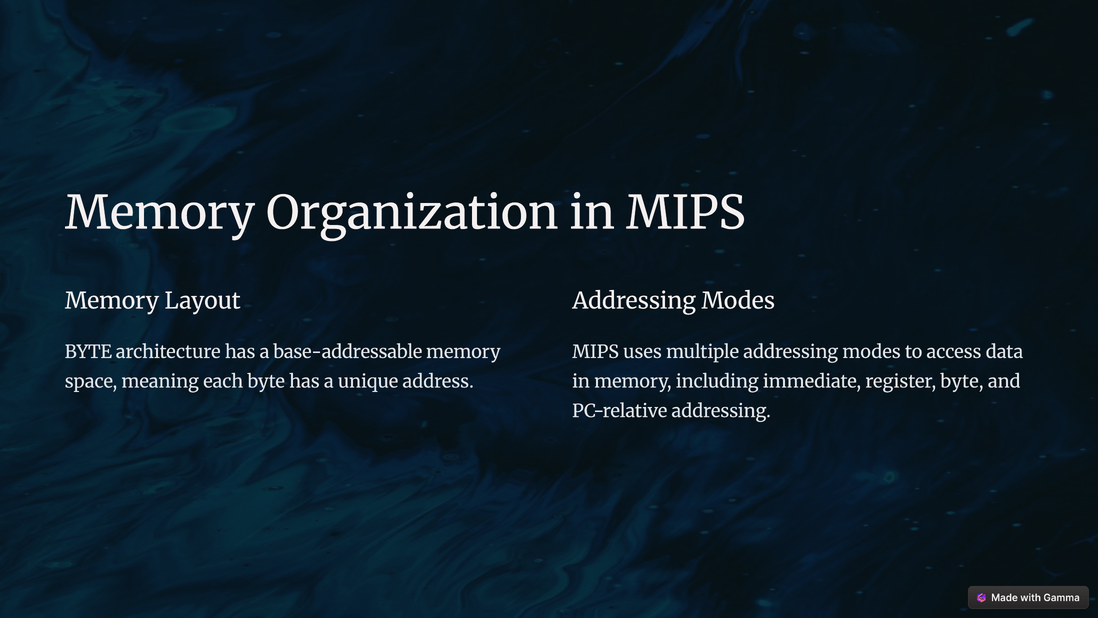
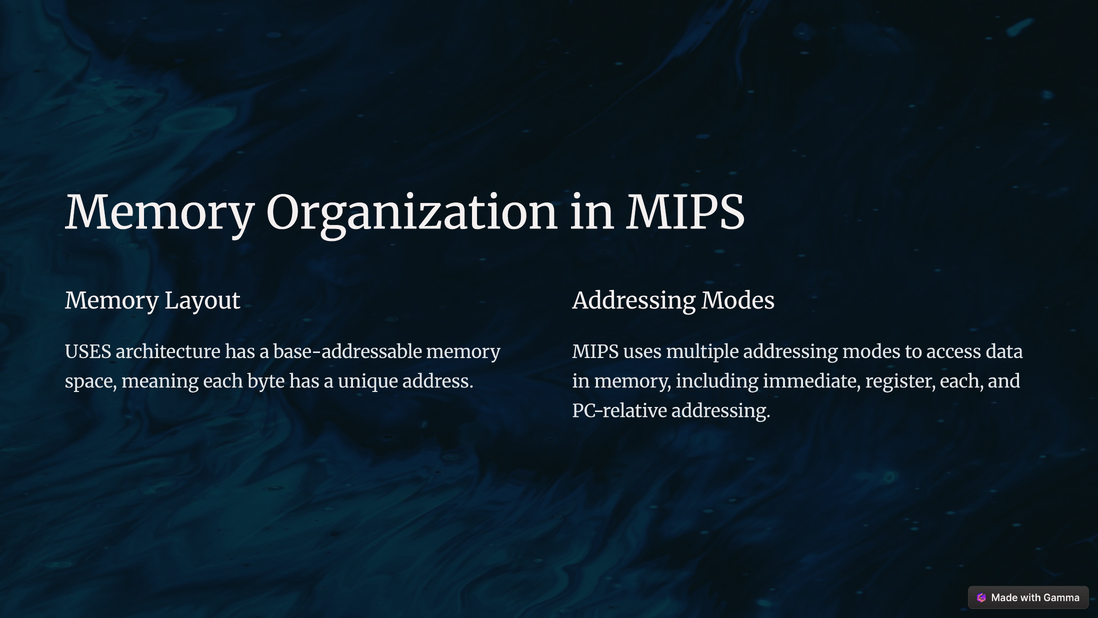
BYTE at (88, 352): BYTE -> USES
register byte: byte -> each
